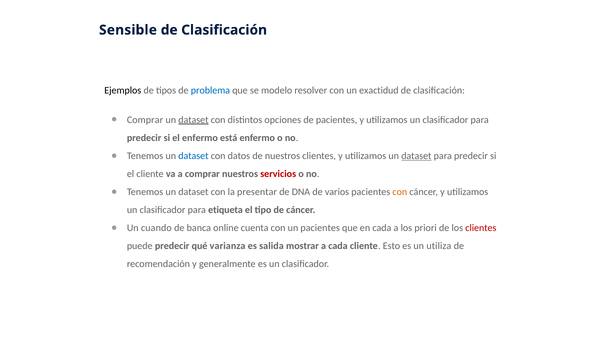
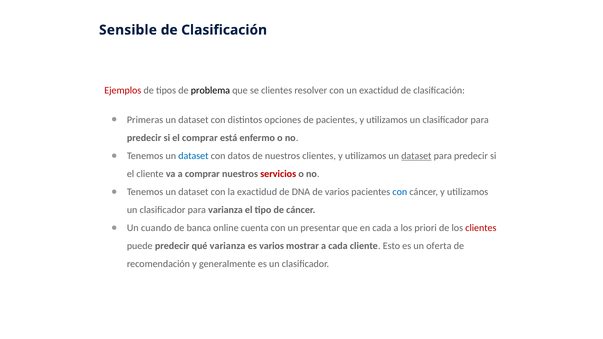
Ejemplos colour: black -> red
problema colour: blue -> black
se modelo: modelo -> clientes
Comprar at (145, 120): Comprar -> Primeras
dataset at (193, 120) underline: present -> none
el enfermo: enfermo -> comprar
la presentar: presentar -> exactidud
con at (400, 192) colour: orange -> blue
para etiqueta: etiqueta -> varianza
un pacientes: pacientes -> presentar
es salida: salida -> varios
utiliza: utiliza -> oferta
